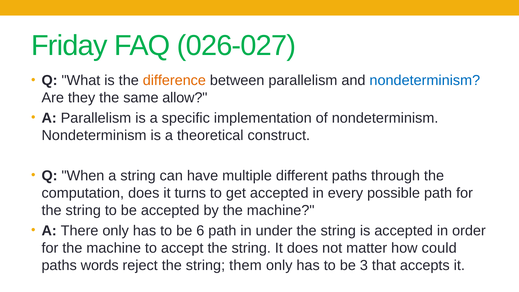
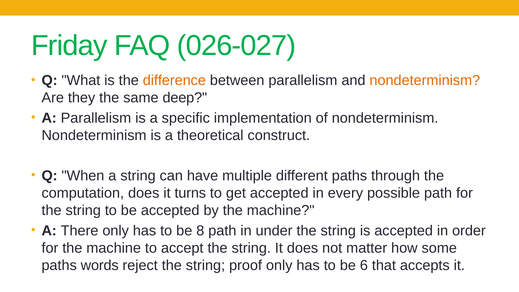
nondeterminism at (425, 80) colour: blue -> orange
allow: allow -> deep
6: 6 -> 8
could: could -> some
them: them -> proof
3: 3 -> 6
